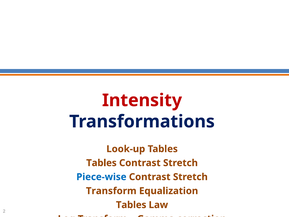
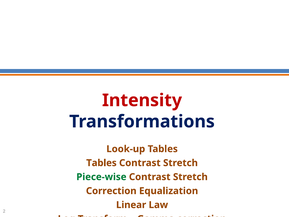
Piece-wise colour: blue -> green
Transform at (111, 191): Transform -> Correction
Tables at (131, 205): Tables -> Linear
